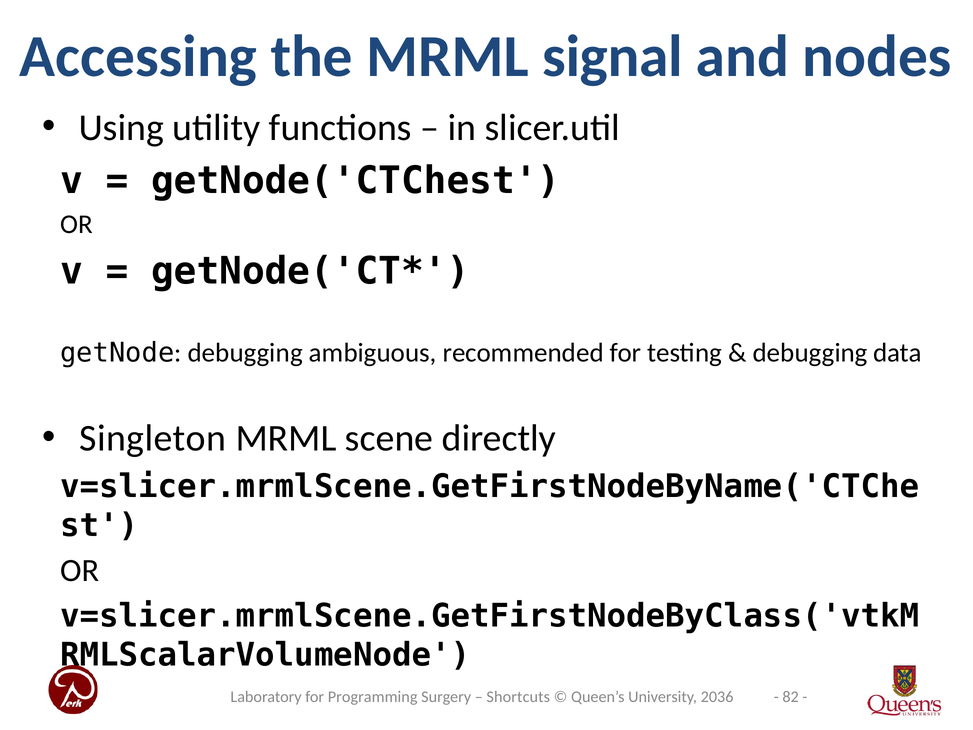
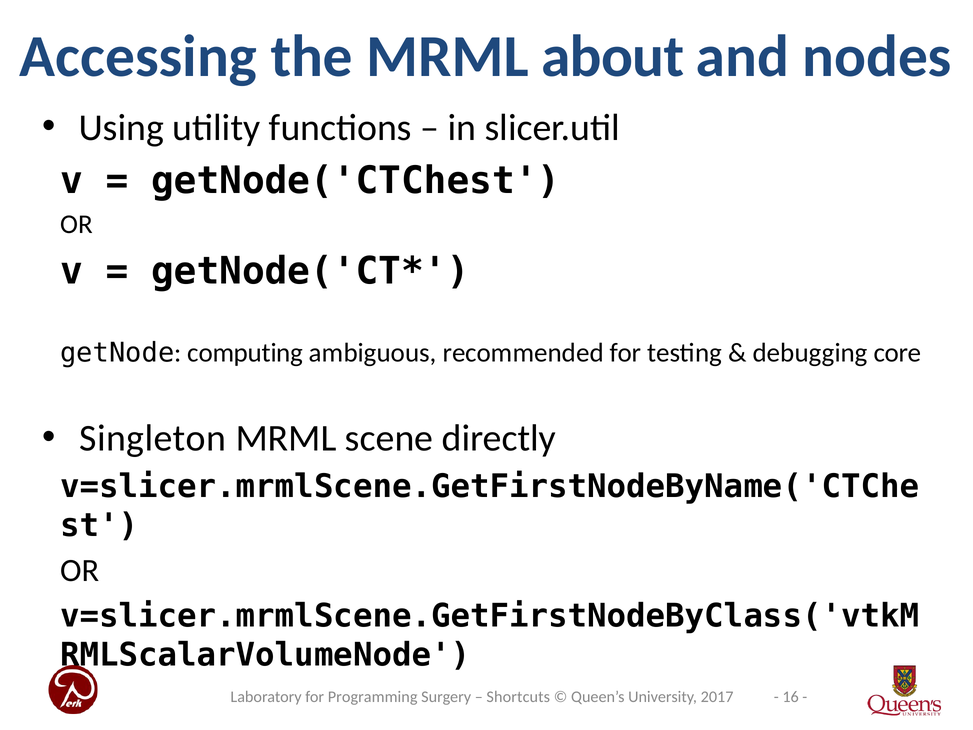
signal: signal -> about
getNode debugging: debugging -> computing
data: data -> core
82: 82 -> 16
2036: 2036 -> 2017
